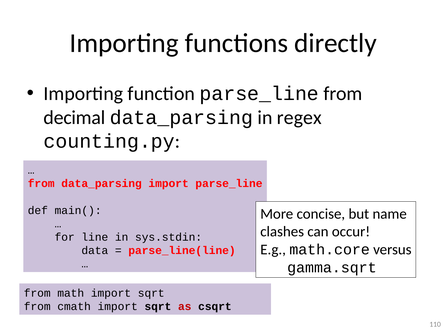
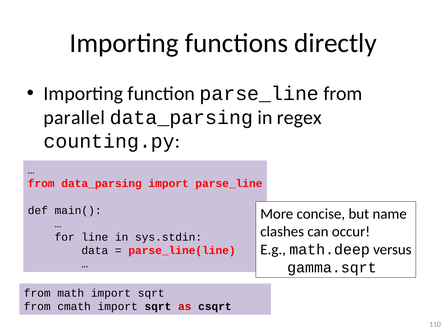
decimal: decimal -> parallel
math.core: math.core -> math.deep
